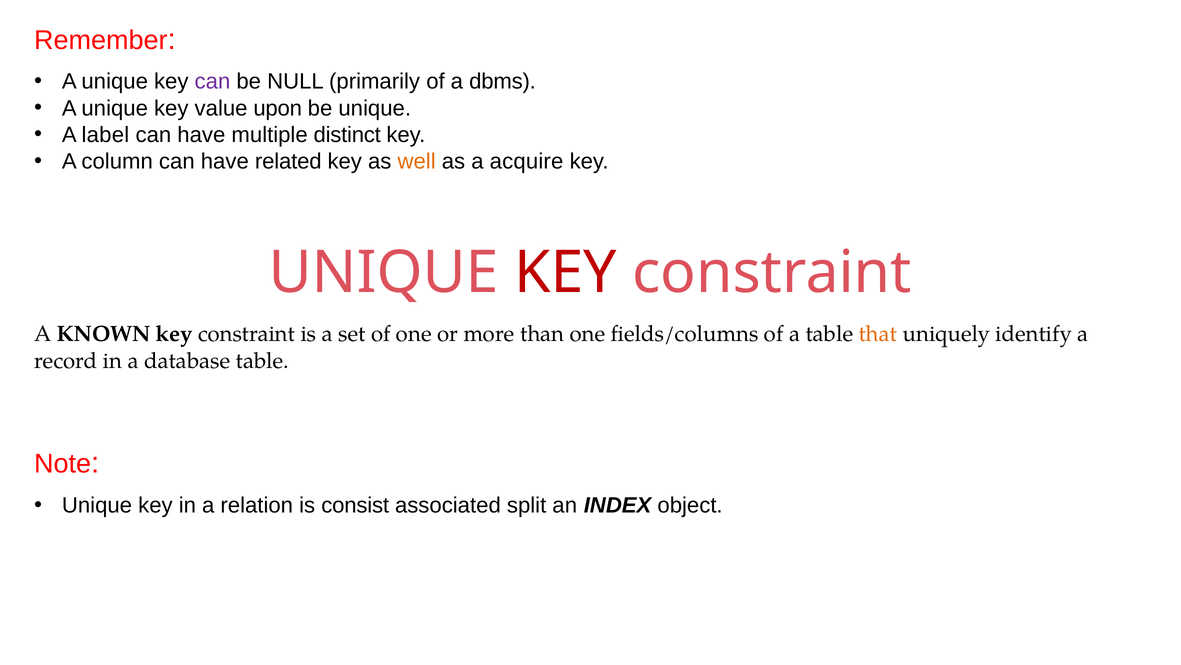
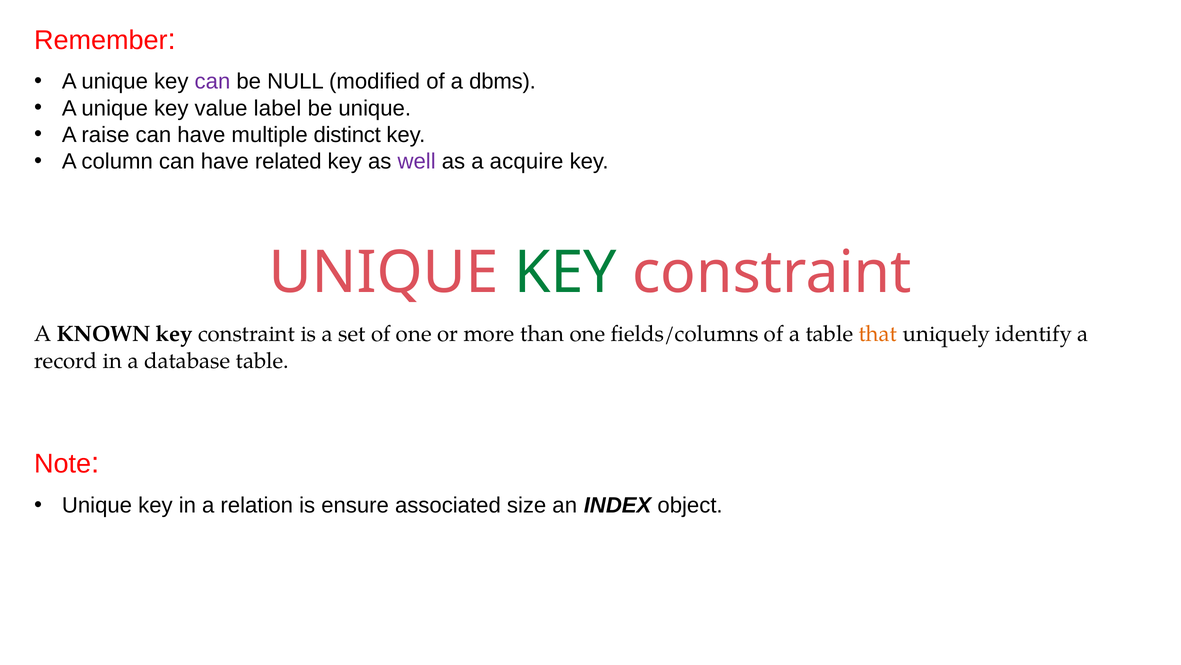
primarily: primarily -> modified
upon: upon -> label
label: label -> raise
well colour: orange -> purple
KEY at (566, 273) colour: red -> green
consist: consist -> ensure
split: split -> size
